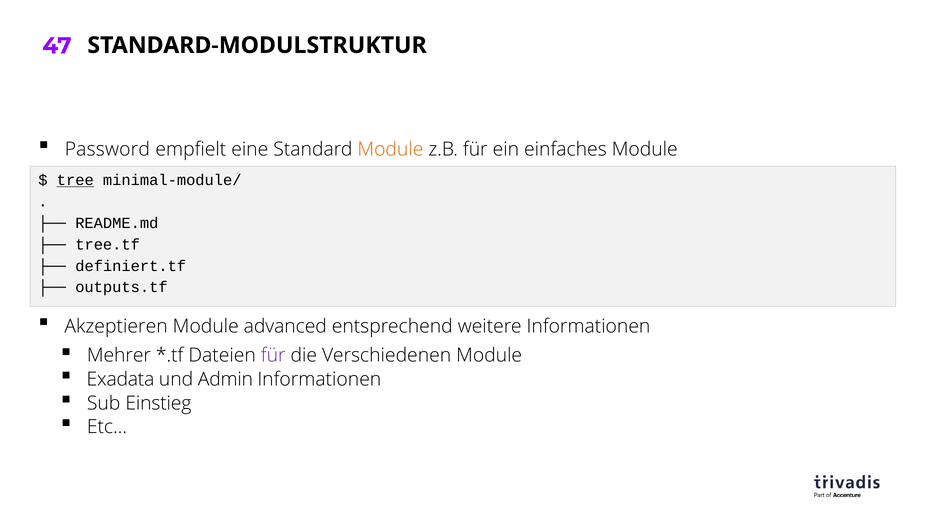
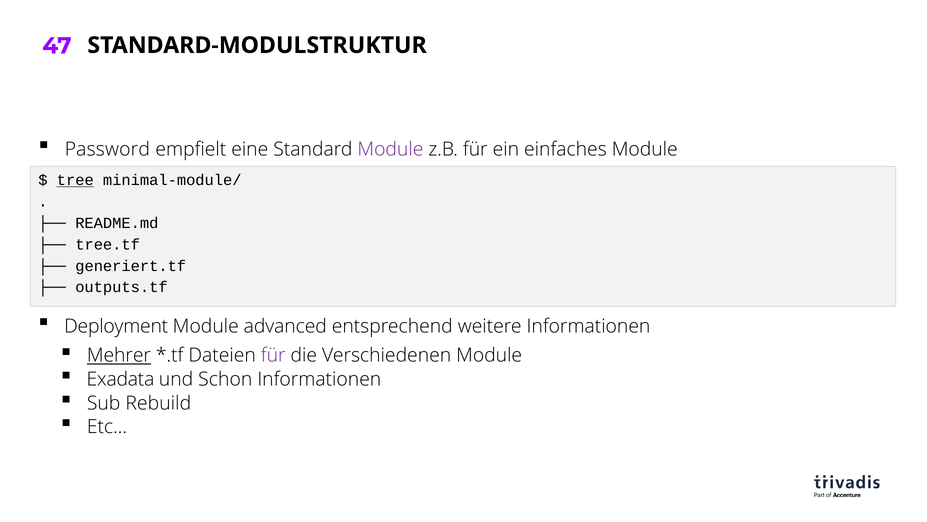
Module at (390, 149) colour: orange -> purple
definiert.tf: definiert.tf -> generiert.tf
Akzeptieren: Akzeptieren -> Deployment
Mehrer underline: none -> present
Admin: Admin -> Schon
Einstieg: Einstieg -> Rebuild
